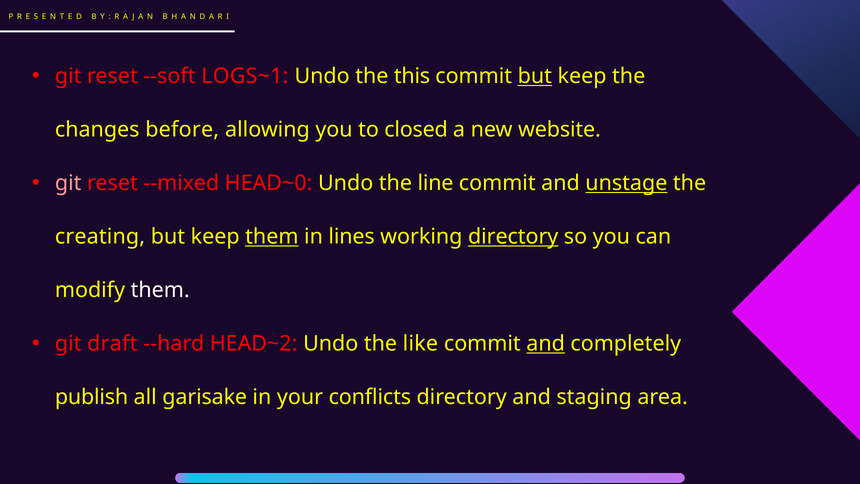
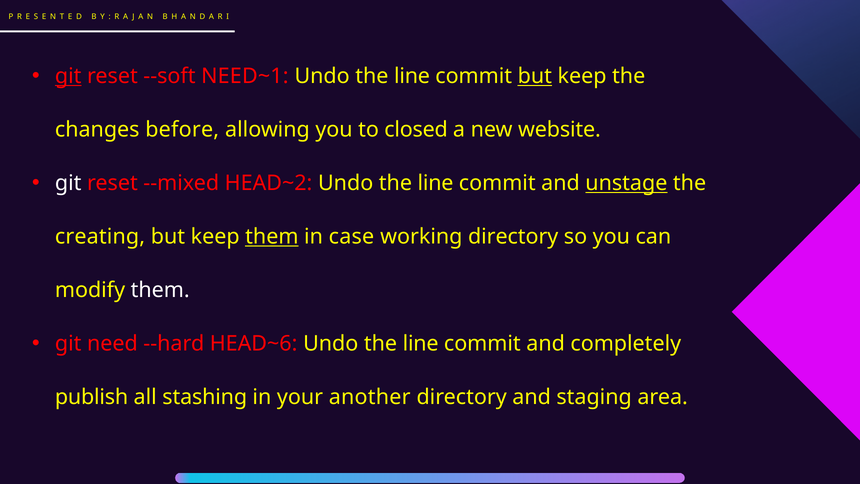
git at (68, 76) underline: none -> present
LOGS~1: LOGS~1 -> NEED~1
this at (412, 76): this -> line
git at (68, 183) colour: pink -> white
HEAD~0: HEAD~0 -> HEAD~2
lines: lines -> case
directory at (513, 237) underline: present -> none
draft: draft -> need
HEAD~2: HEAD~2 -> HEAD~6
like at (420, 344): like -> line
and at (546, 344) underline: present -> none
garisake: garisake -> stashing
conflicts: conflicts -> another
